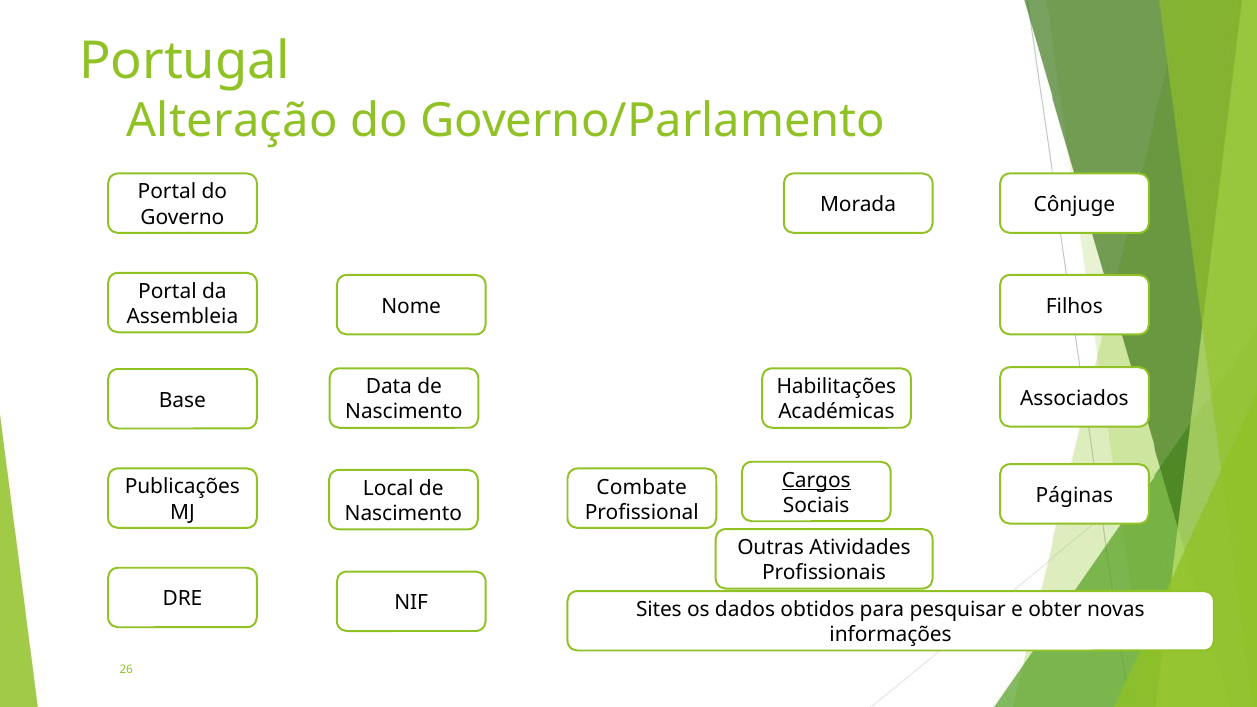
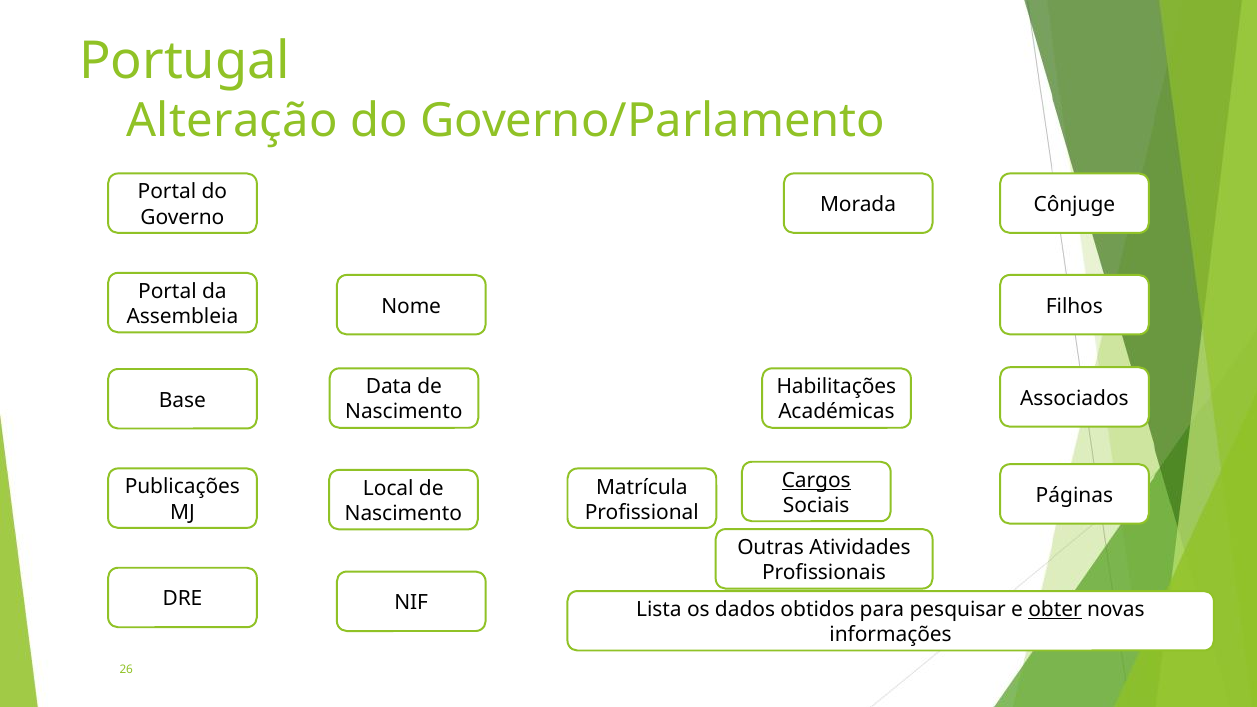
Combate: Combate -> Matrícula
Sites: Sites -> Lista
obter underline: none -> present
